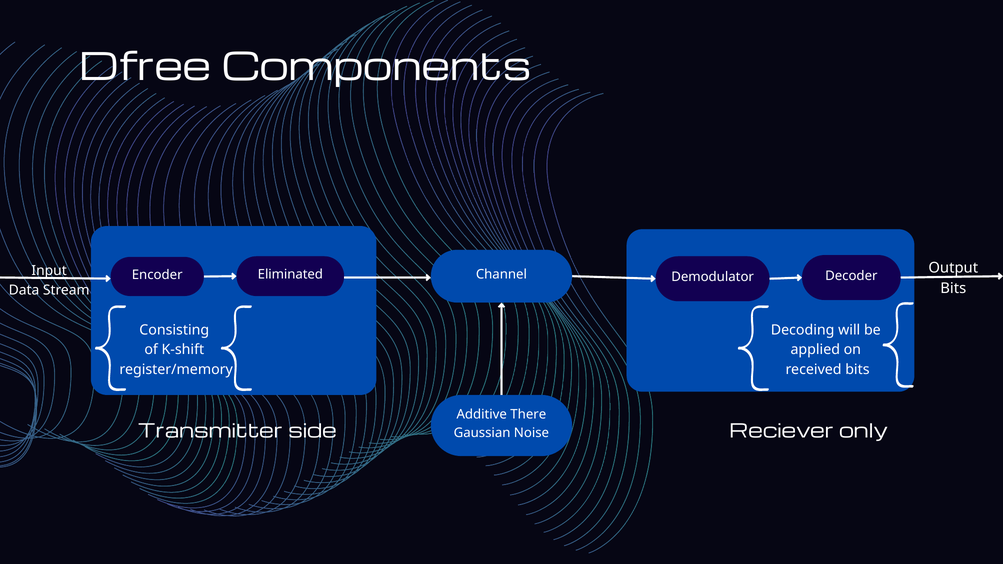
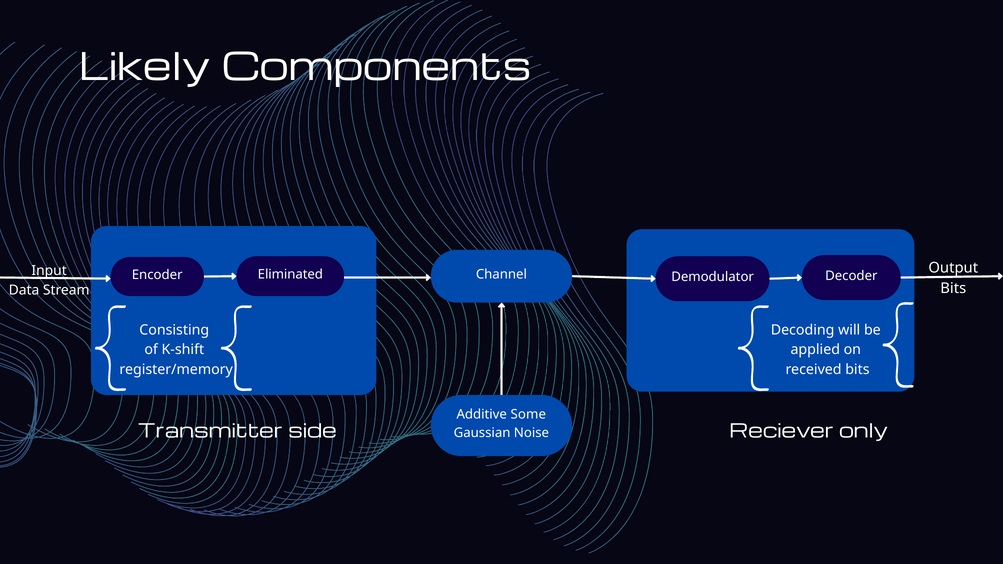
Dfree: Dfree -> Likely
There: There -> Some
